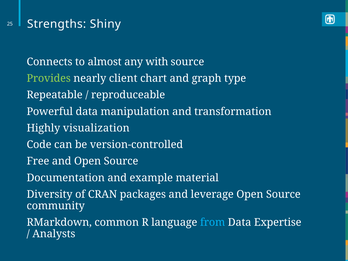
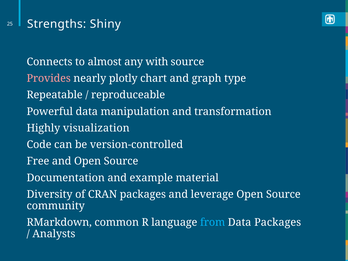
Provides colour: light green -> pink
client: client -> plotly
Data Expertise: Expertise -> Packages
